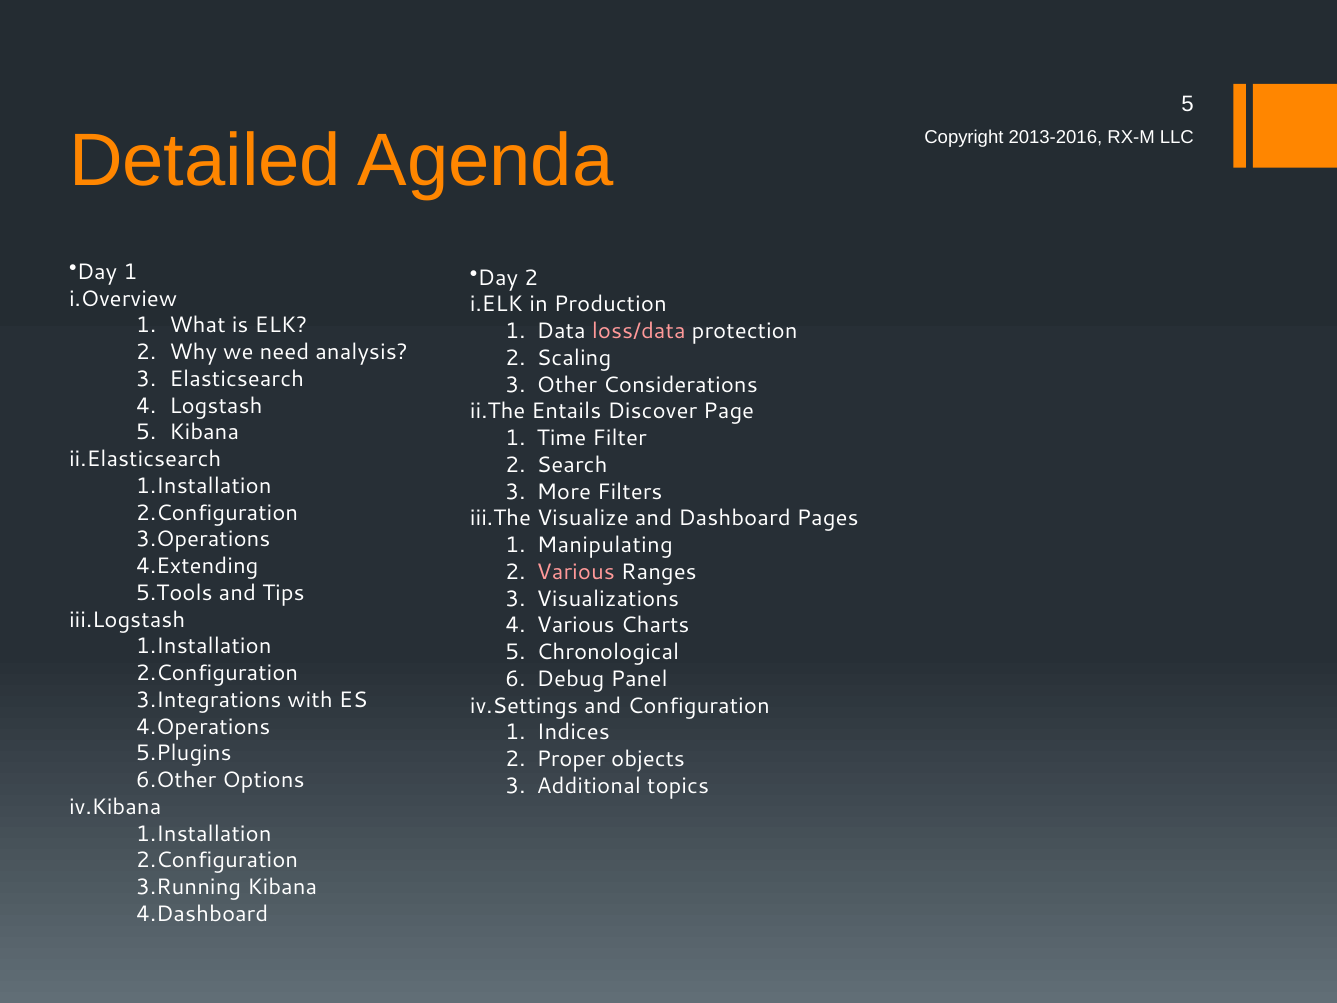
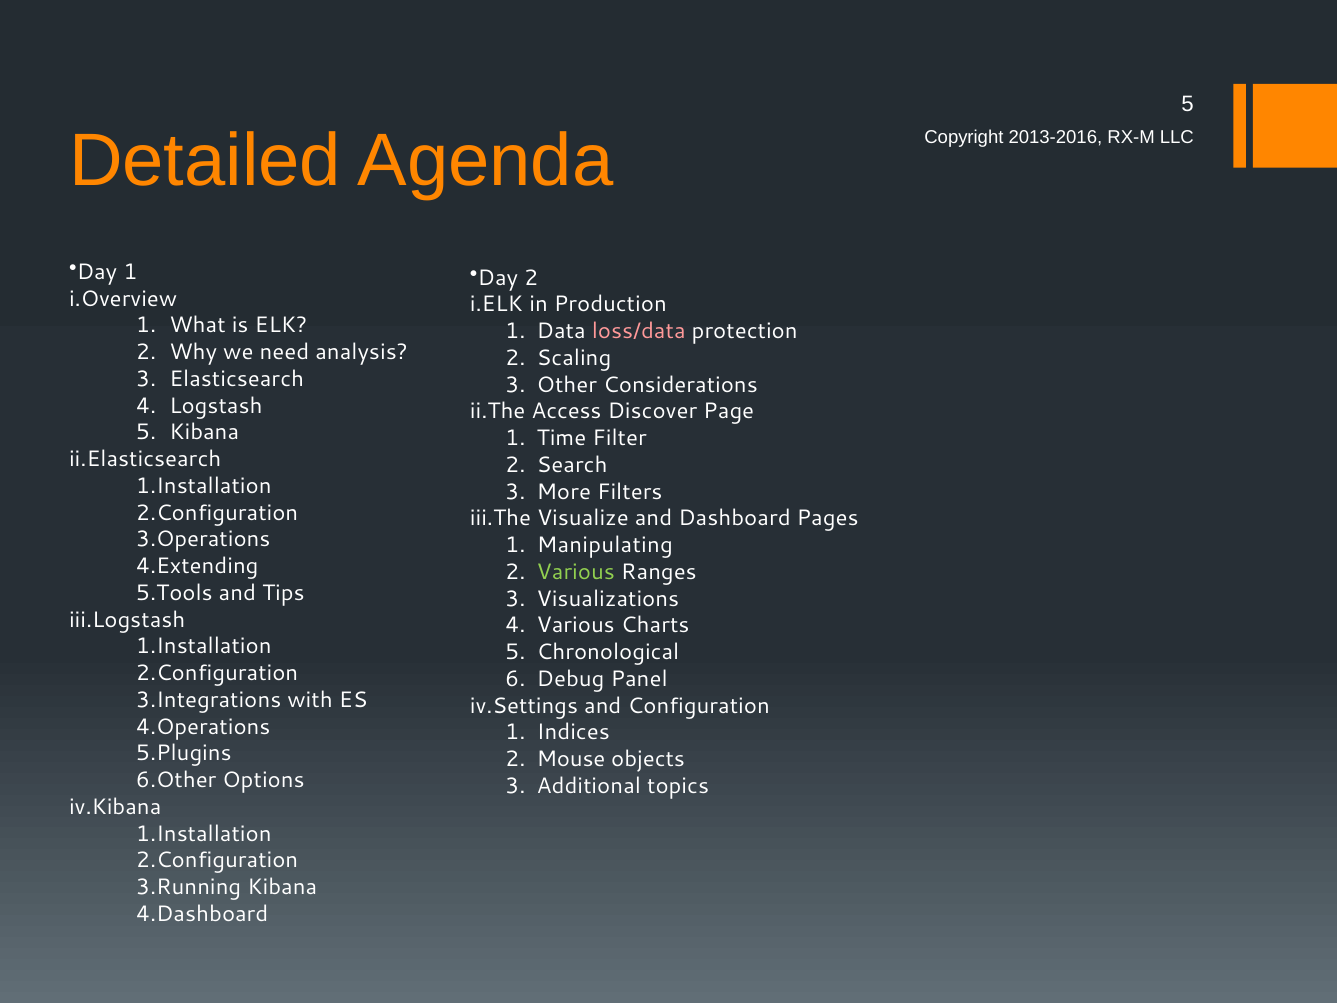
Entails: Entails -> Access
Various at (576, 572) colour: pink -> light green
Proper: Proper -> Mouse
